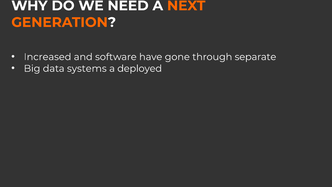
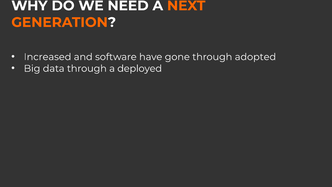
separate: separate -> adopted
data systems: systems -> through
